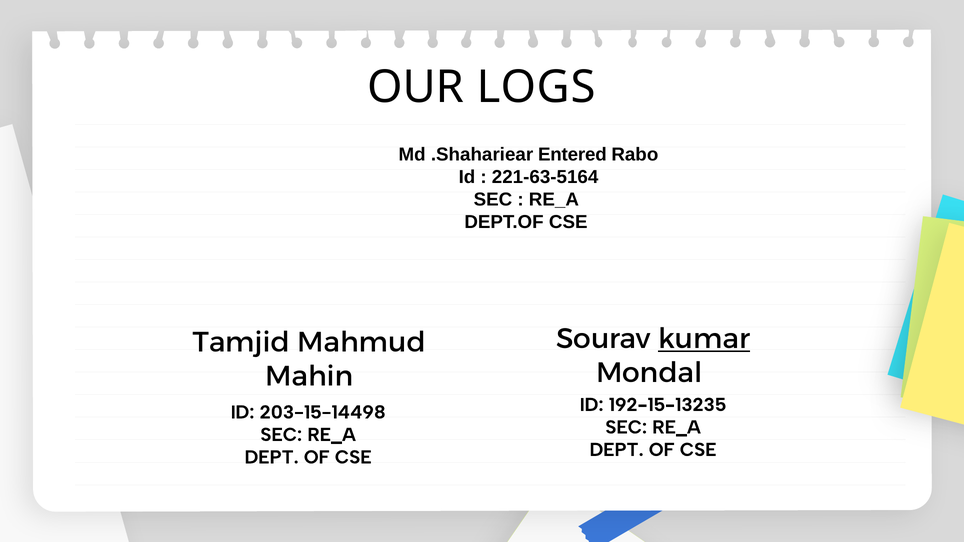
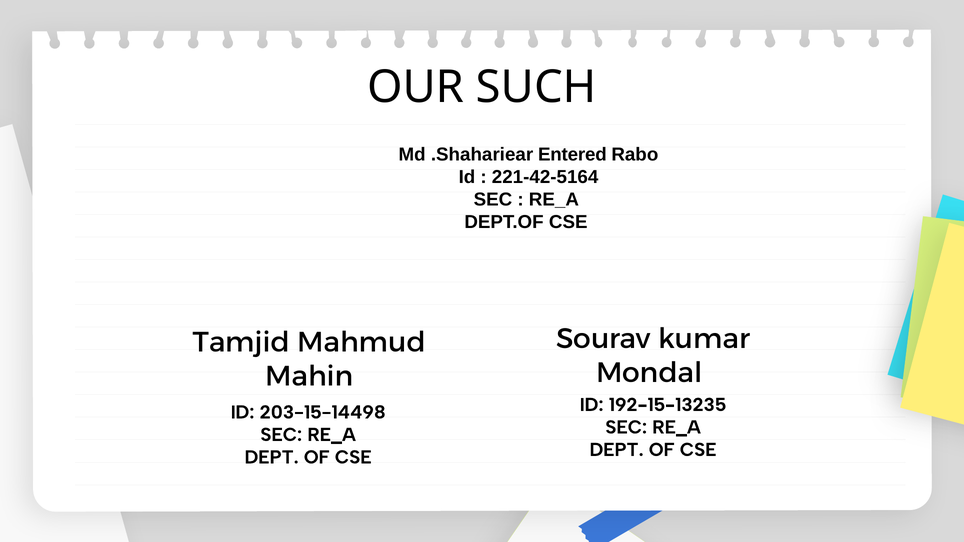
LOGS: LOGS -> SUCH
221-63-5164: 221-63-5164 -> 221-42-5164
kumar underline: present -> none
